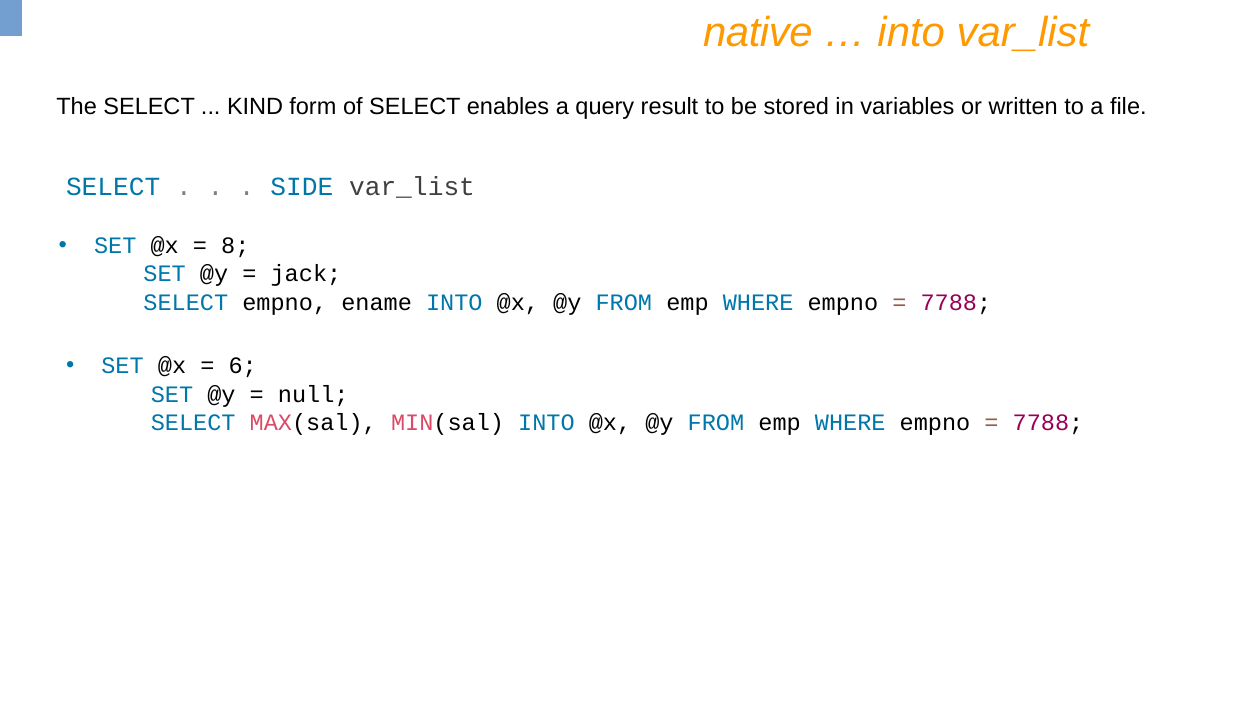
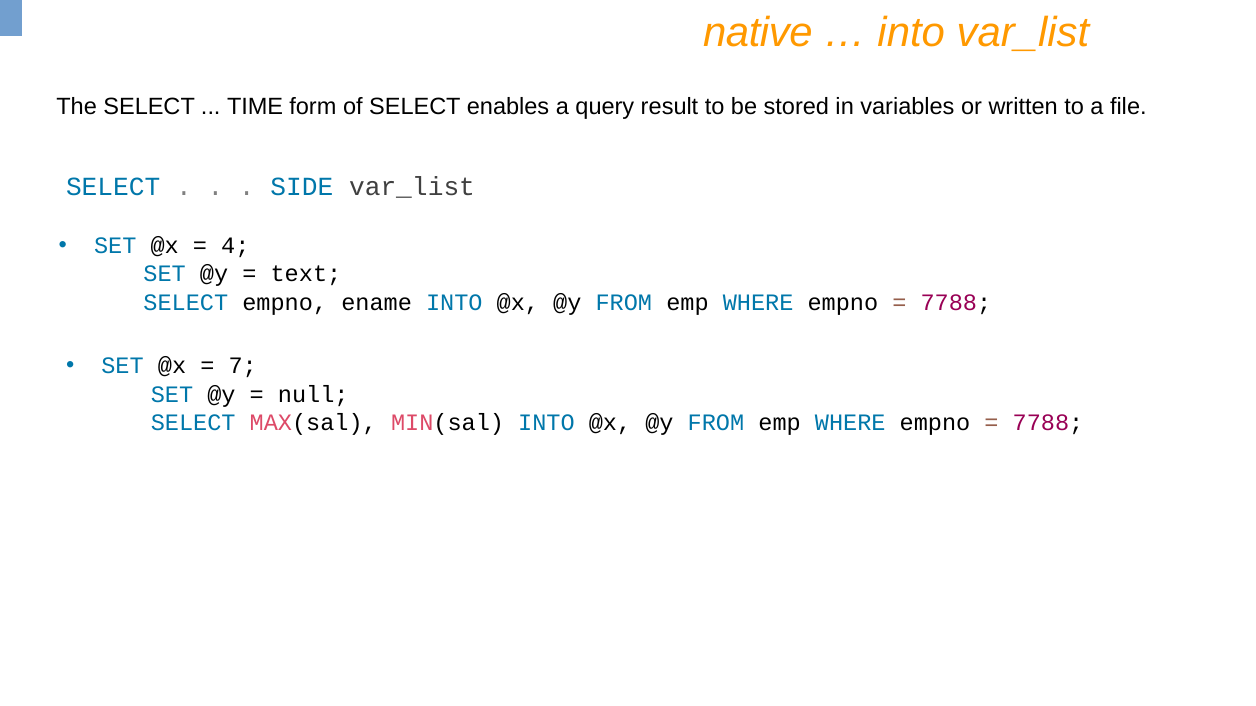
KIND: KIND -> TIME
8: 8 -> 4
jack: jack -> text
6: 6 -> 7
